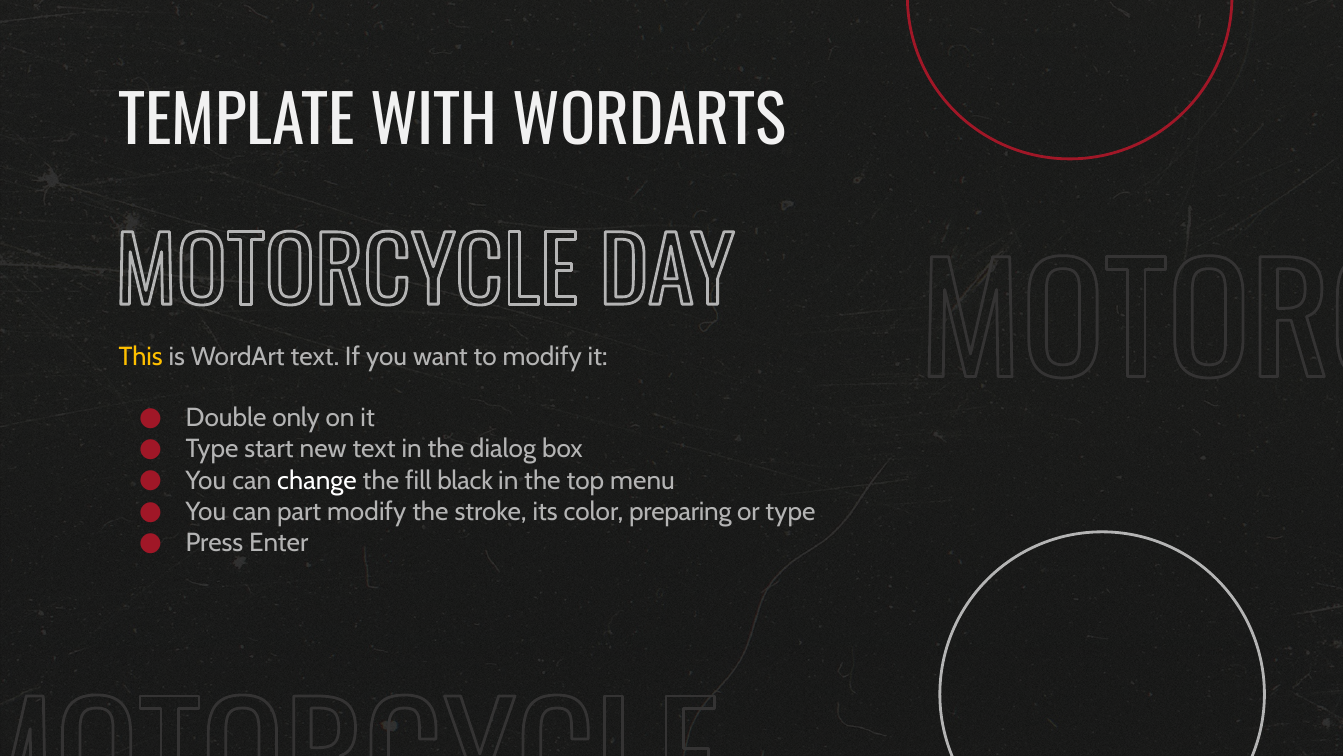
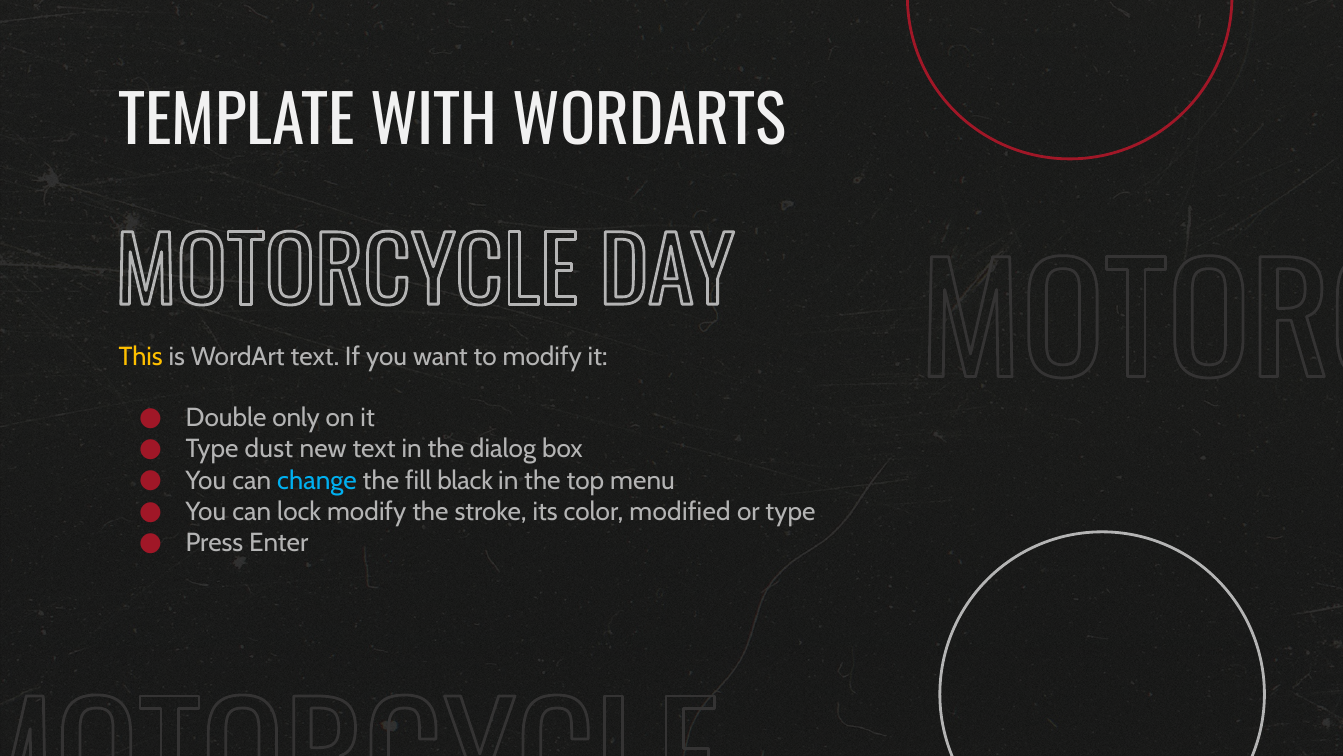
start: start -> dust
change colour: white -> light blue
part: part -> lock
preparing: preparing -> modified
